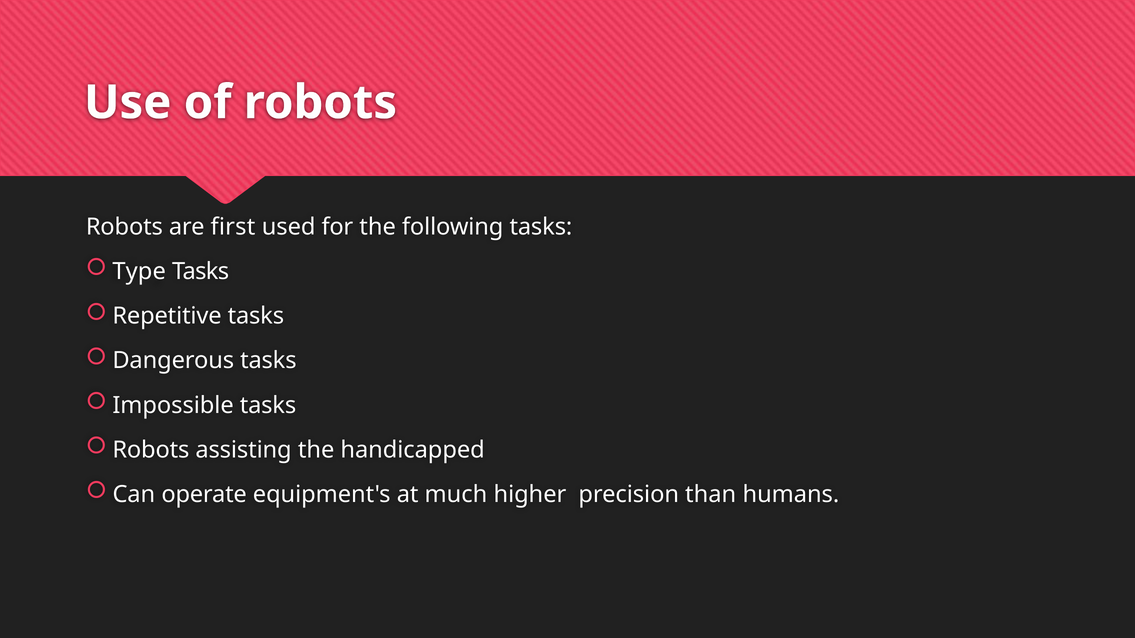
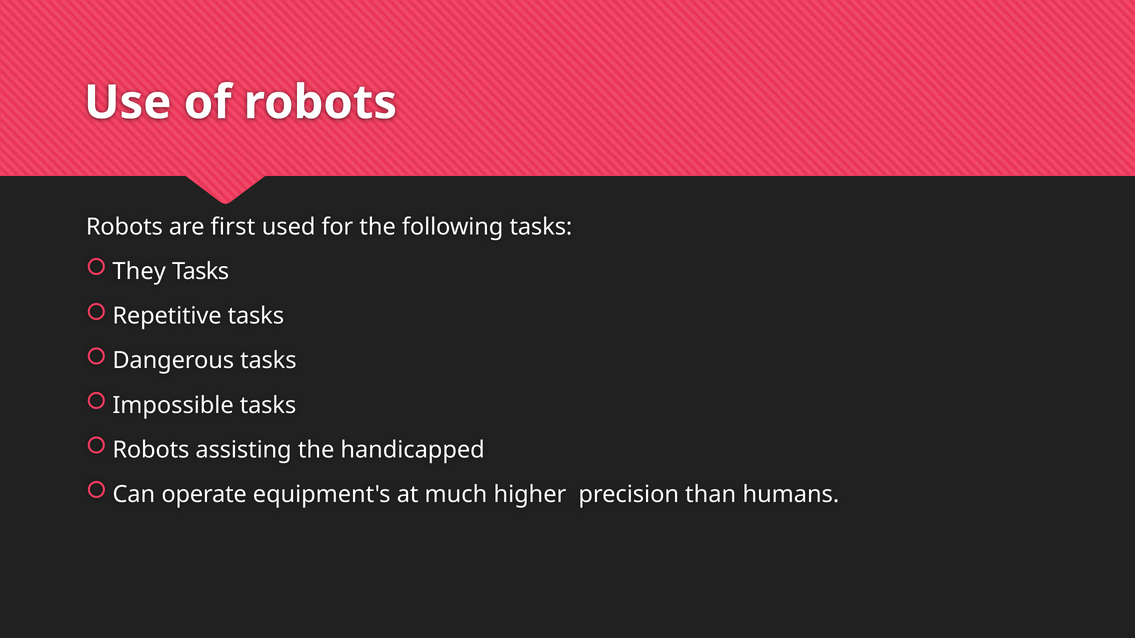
Type: Type -> They
